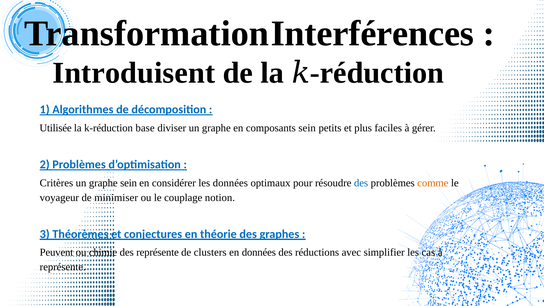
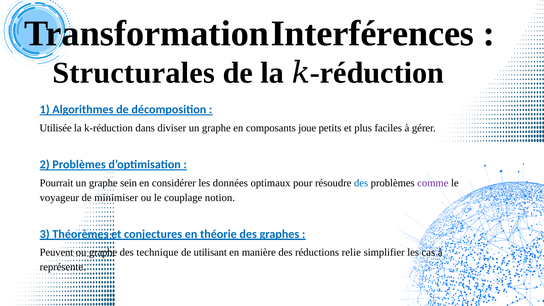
Introduisent: Introduisent -> Structurales
base: base -> dans
composants sein: sein -> joue
Critères: Critères -> Pourrait
comme colour: orange -> purple
ou chimie: chimie -> graphe
des représente: représente -> technique
clusters: clusters -> utilisant
en données: données -> manière
avec: avec -> relie
